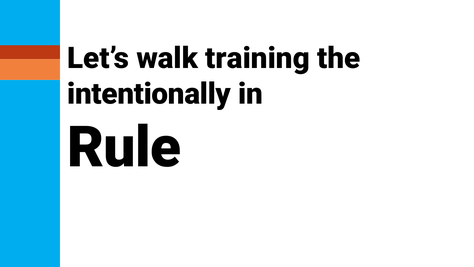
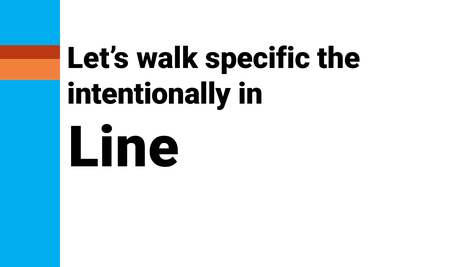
training: training -> specific
Rule: Rule -> Line
